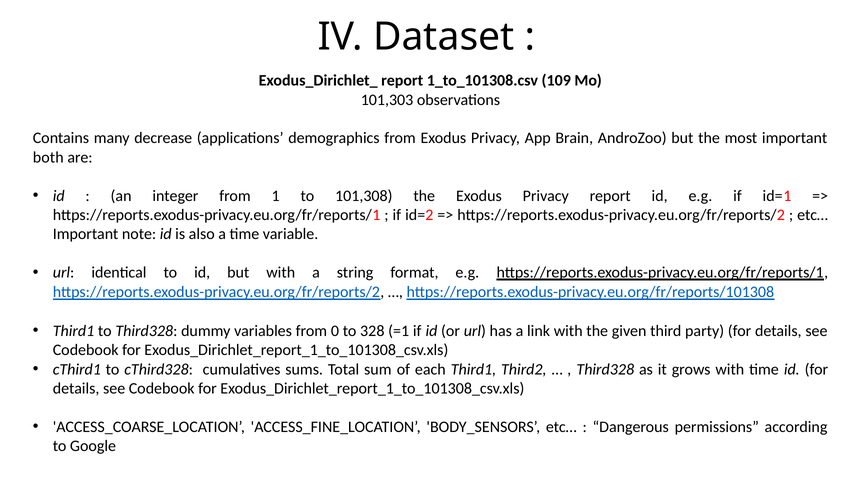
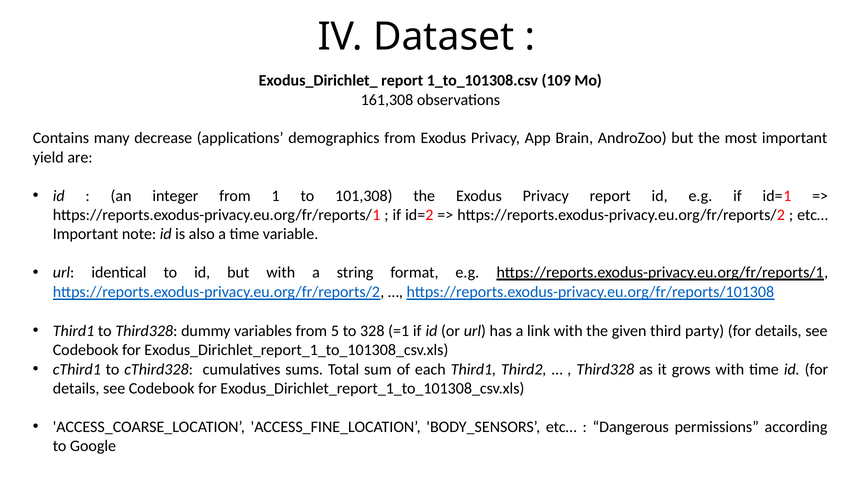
101,303: 101,303 -> 161,308
both: both -> yield
0: 0 -> 5
